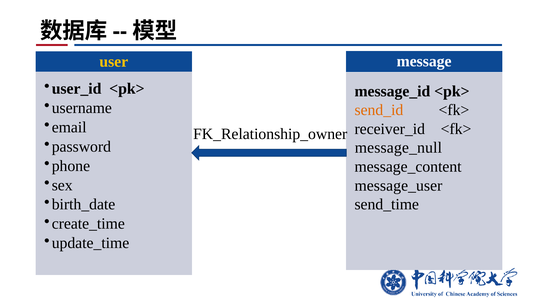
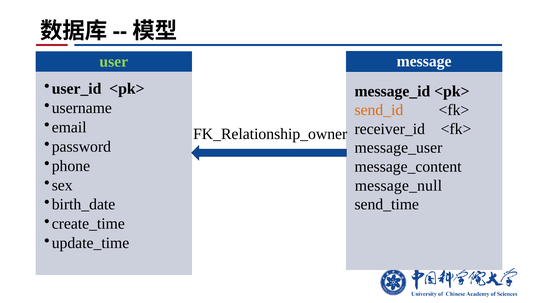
user colour: yellow -> light green
message_null: message_null -> message_user
message_user: message_user -> message_null
